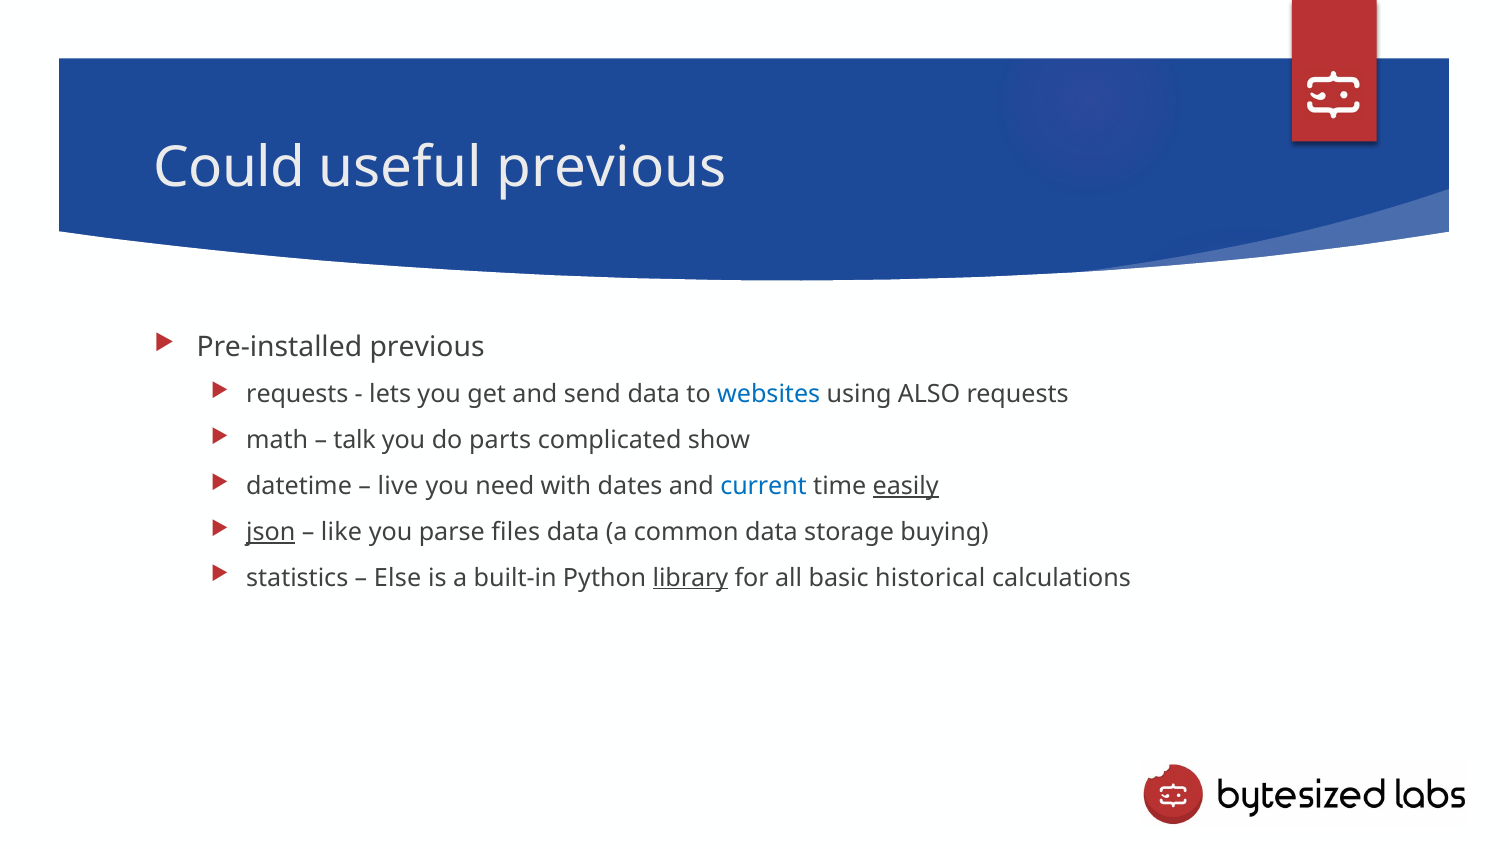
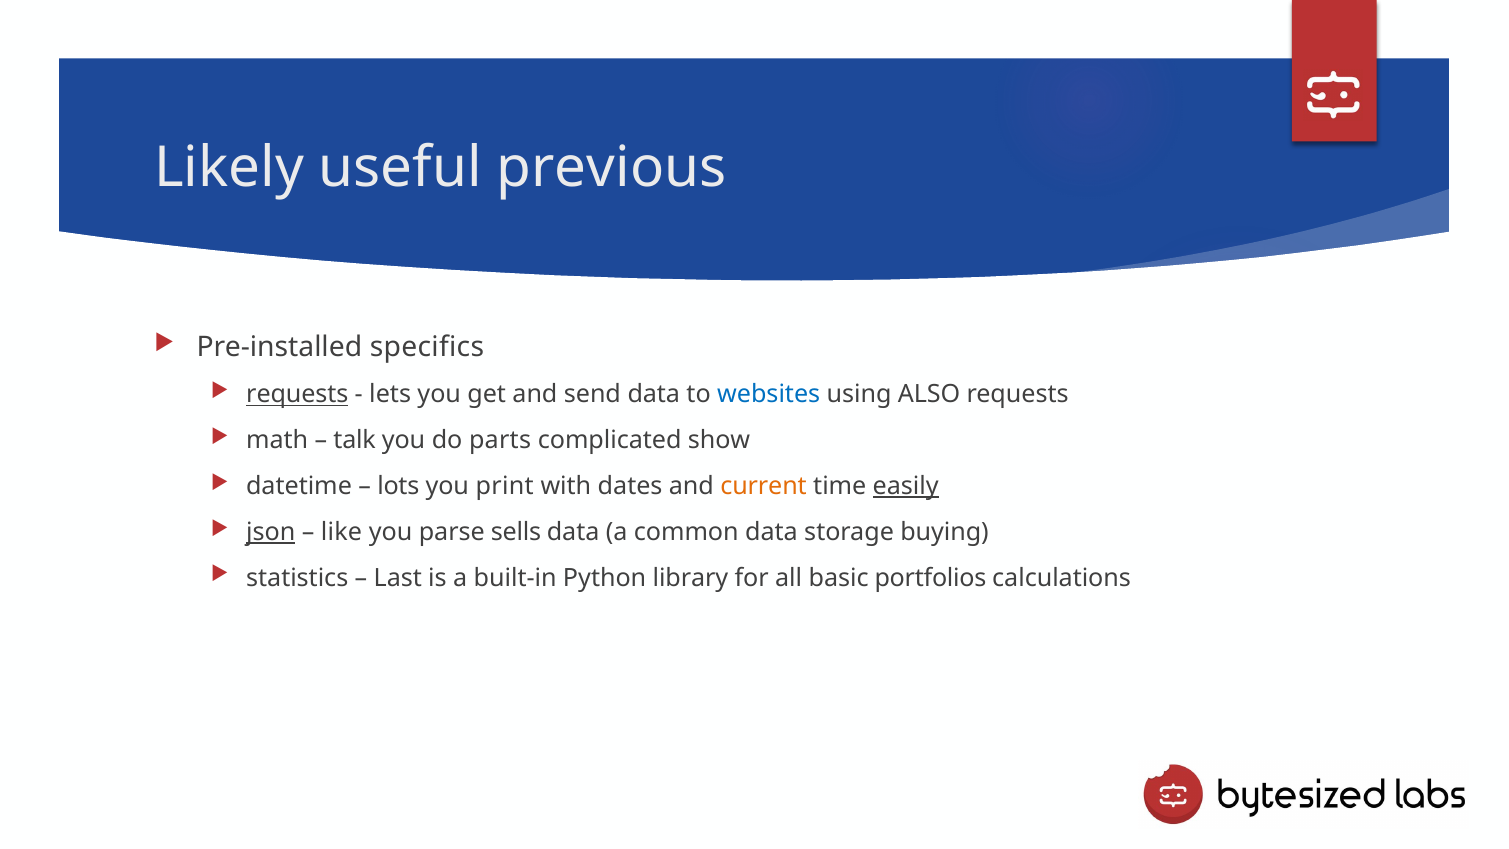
Could: Could -> Likely
Pre-installed previous: previous -> specifics
requests at (297, 394) underline: none -> present
live: live -> lots
need: need -> print
current colour: blue -> orange
files: files -> sells
Else: Else -> Last
library underline: present -> none
historical: historical -> portfolios
